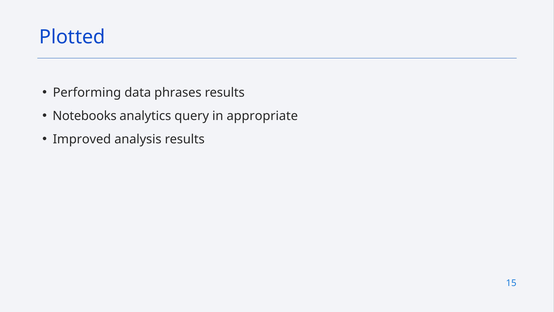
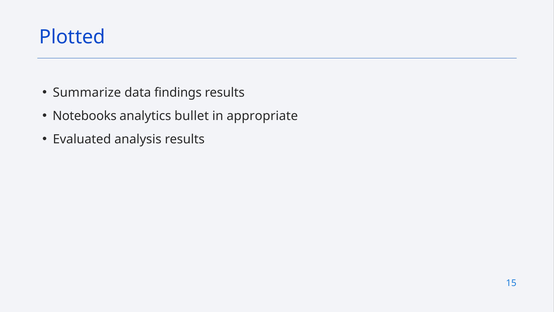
Performing: Performing -> Summarize
phrases: phrases -> findings
query: query -> bullet
Improved: Improved -> Evaluated
